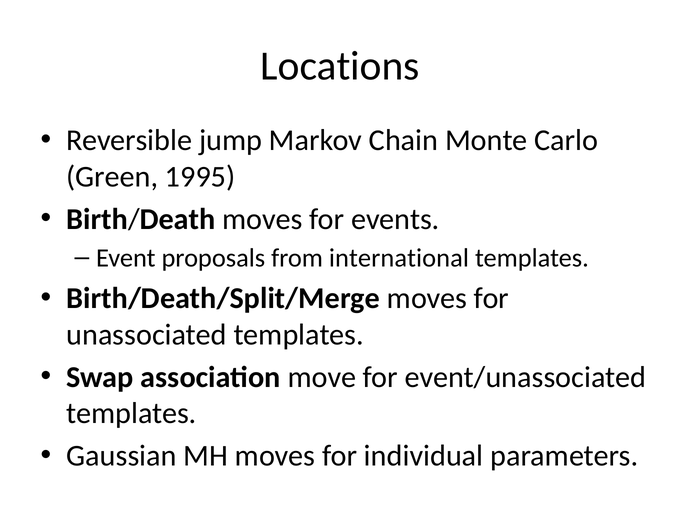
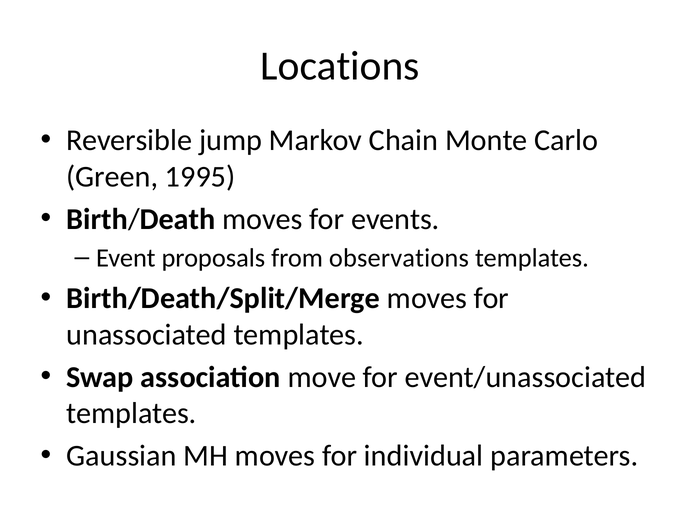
international: international -> observations
